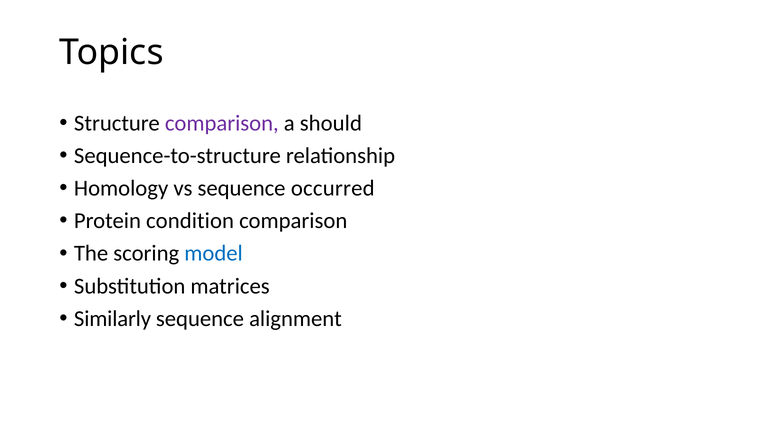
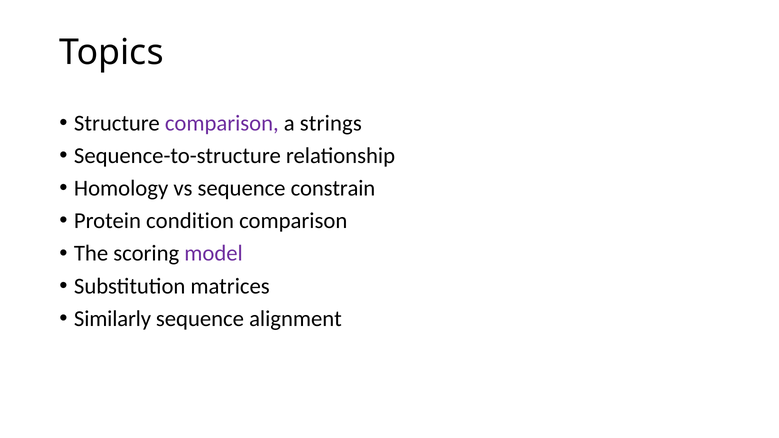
should: should -> strings
occurred: occurred -> constrain
model colour: blue -> purple
